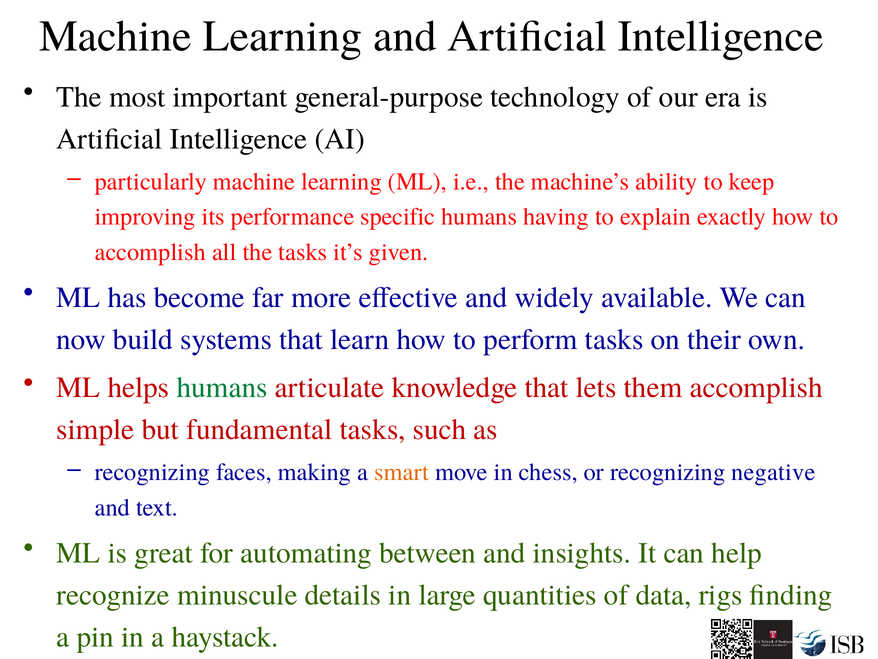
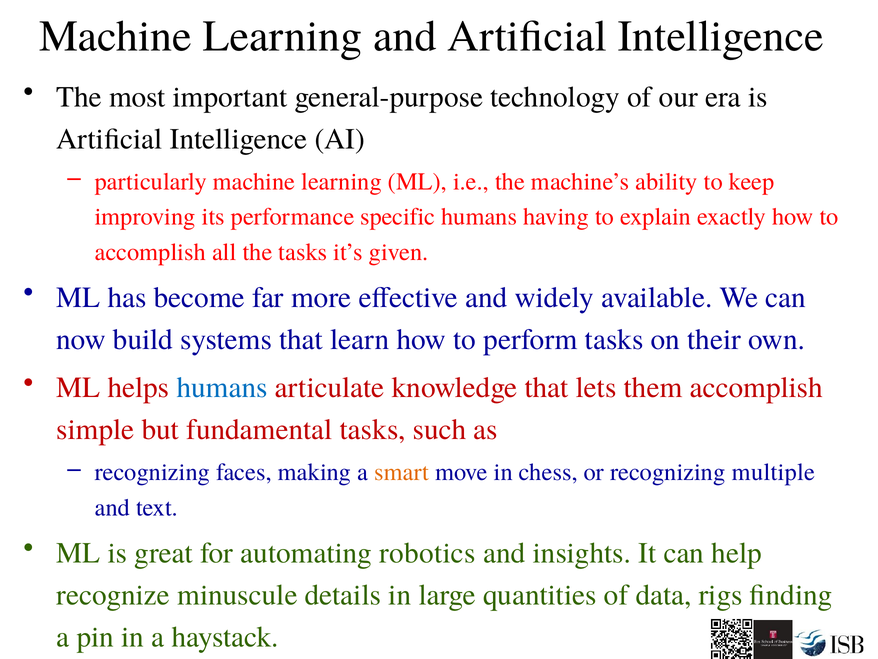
humans at (222, 387) colour: green -> blue
negative: negative -> multiple
between: between -> robotics
